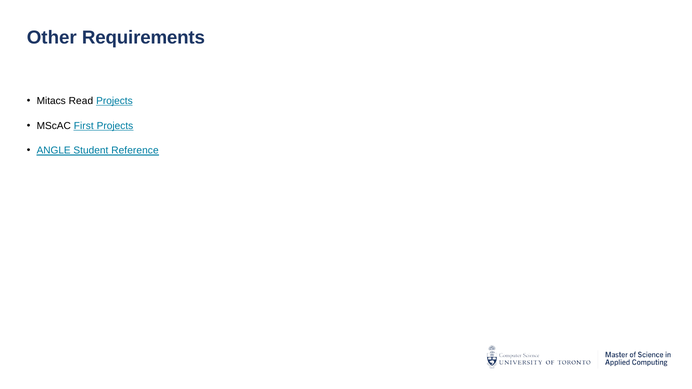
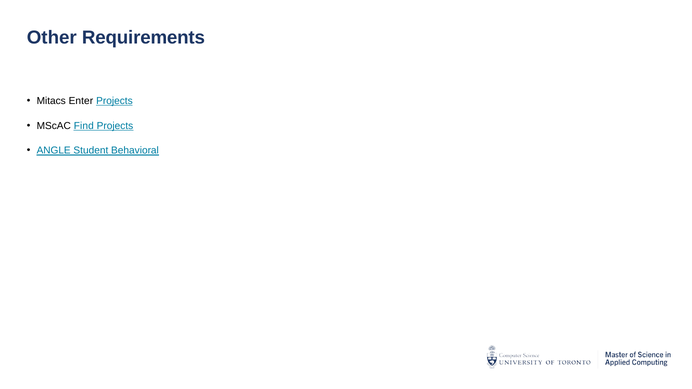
Read: Read -> Enter
First: First -> Find
Reference: Reference -> Behavioral
